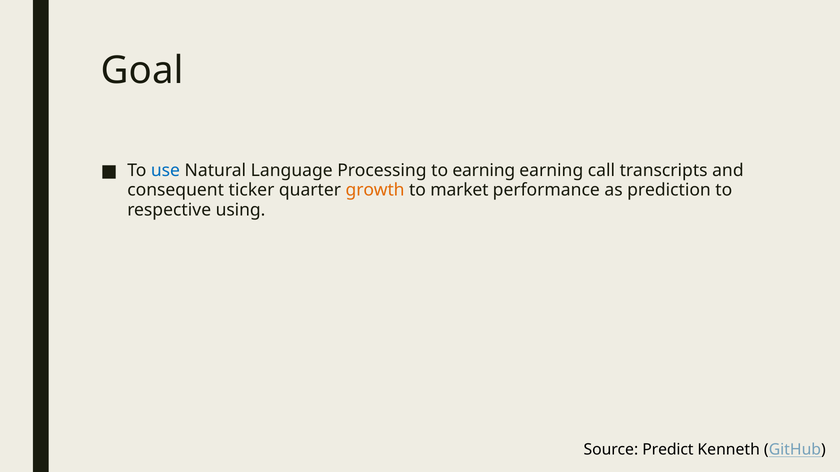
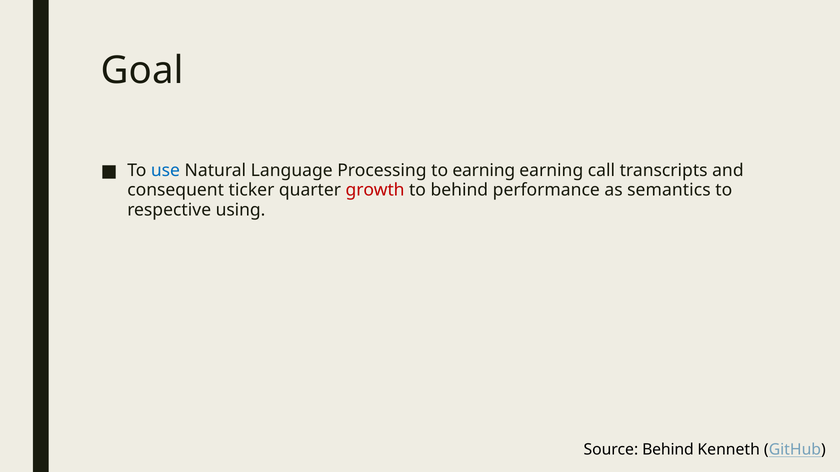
growth colour: orange -> red
to market: market -> behind
prediction: prediction -> semantics
Source Predict: Predict -> Behind
